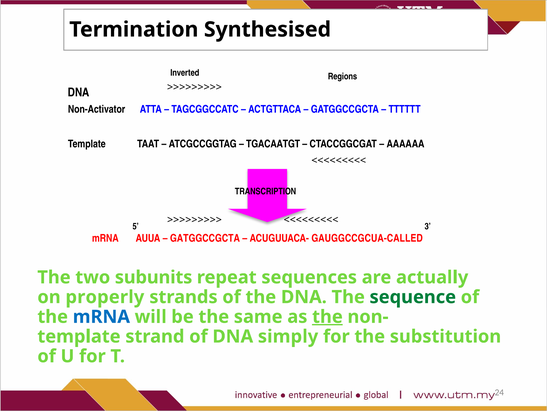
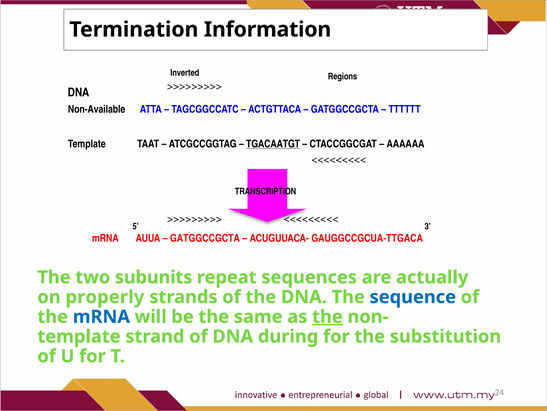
Synthesised: Synthesised -> Information
Non-Activator: Non-Activator -> Non-Available
TGACAATGT underline: none -> present
GAUGGCCGCUA-CALLED: GAUGGCCGCUA-CALLED -> GAUGGCCGCUA-TTGACA
sequence colour: green -> blue
simply: simply -> during
